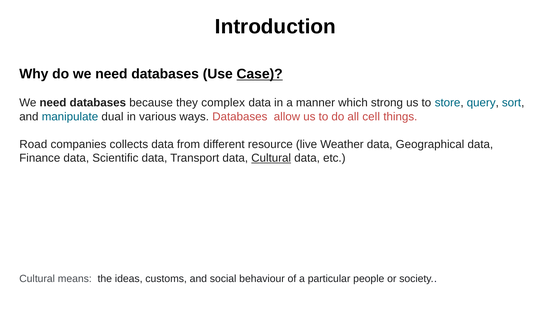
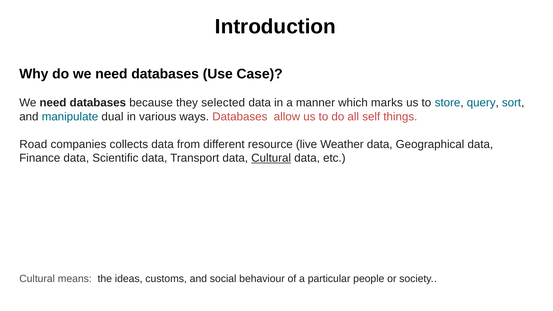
Case underline: present -> none
complex: complex -> selected
strong: strong -> marks
cell: cell -> self
